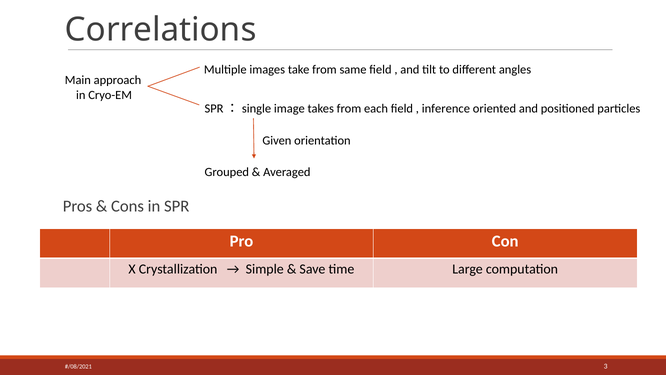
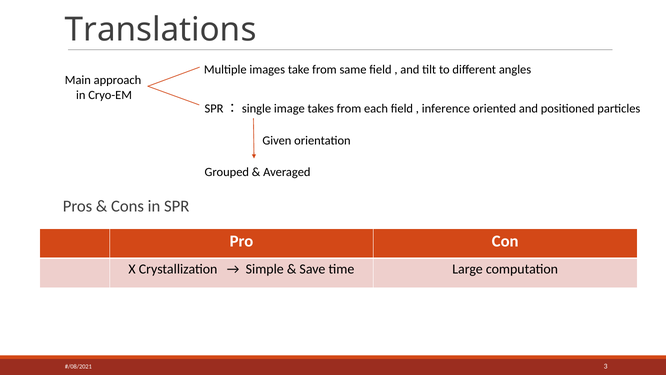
Correlations: Correlations -> Translations
